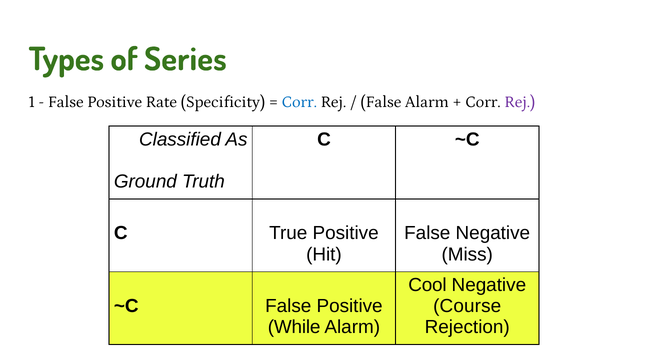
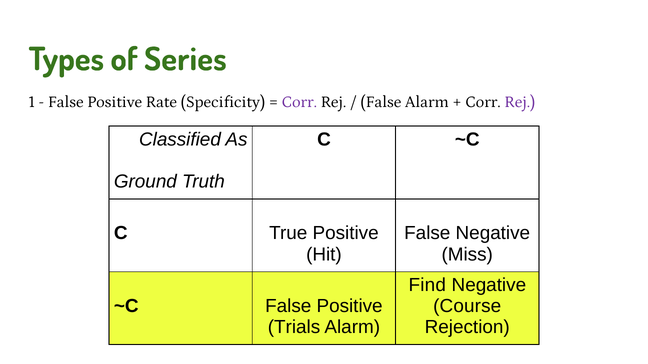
Corr at (299, 102) colour: blue -> purple
Cool: Cool -> Find
While: While -> Trials
